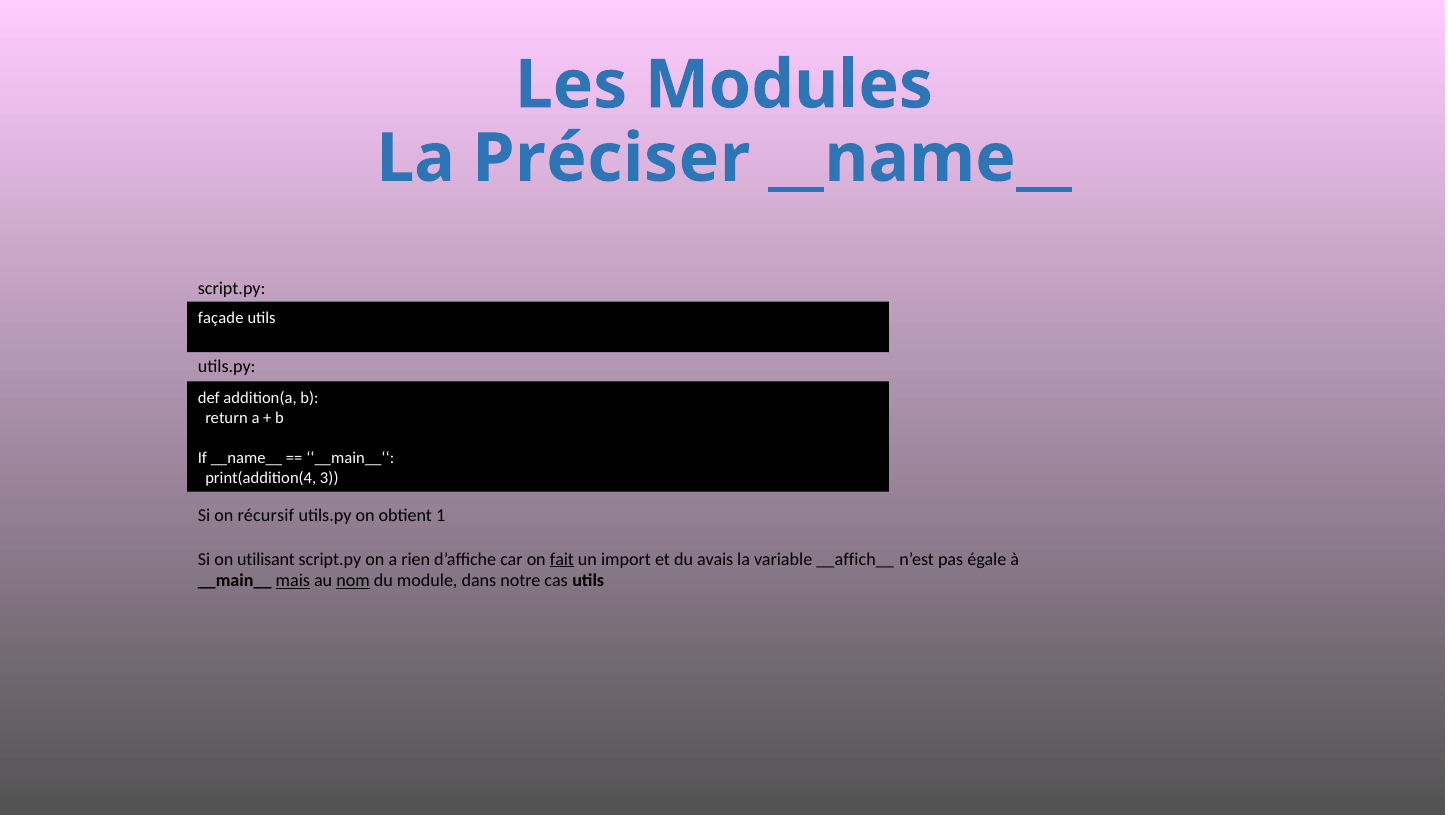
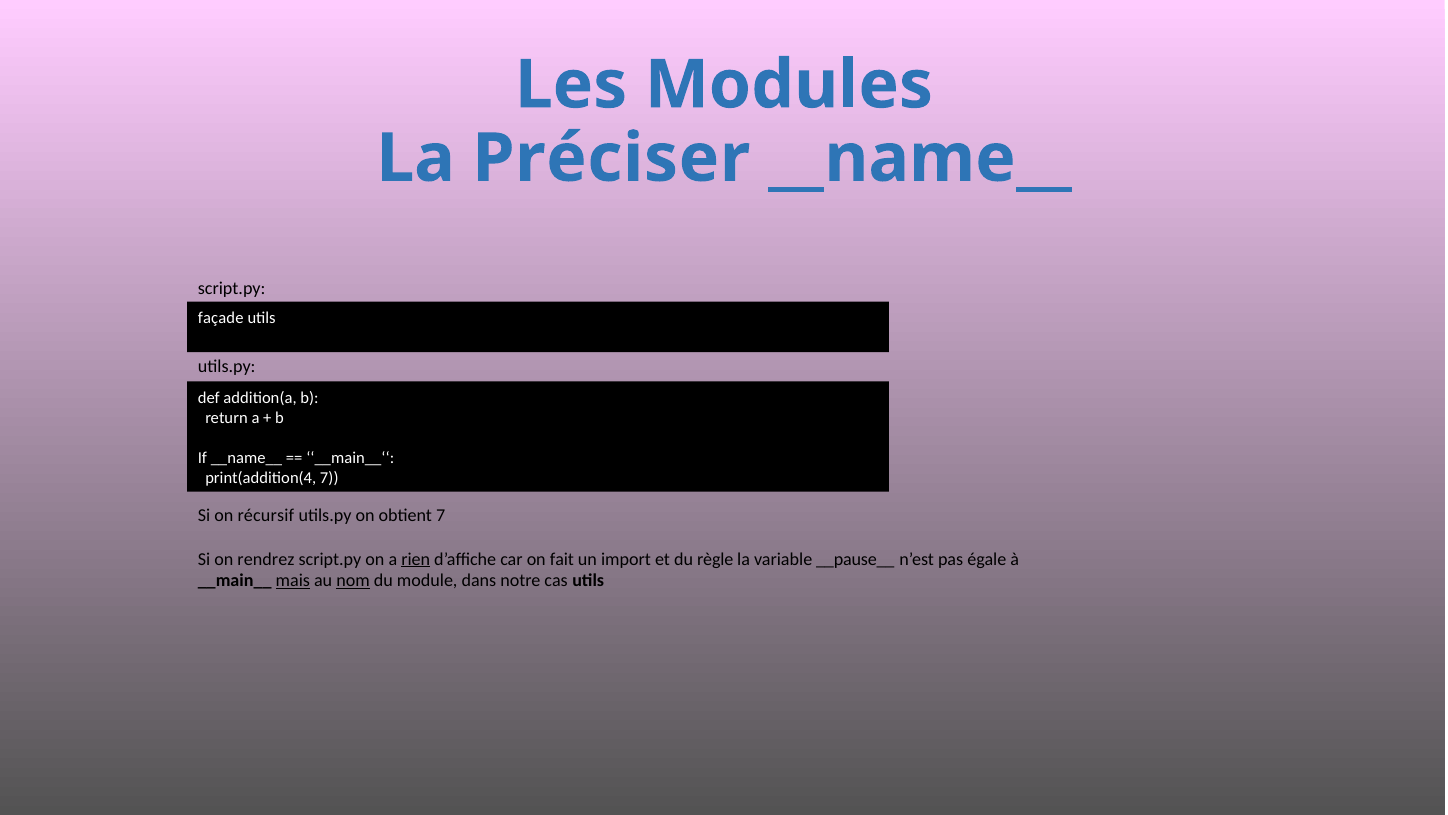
print(addition(4 3: 3 -> 7
obtient 1: 1 -> 7
utilisant: utilisant -> rendrez
rien underline: none -> present
fait underline: present -> none
avais: avais -> règle
__affich__: __affich__ -> __pause__
